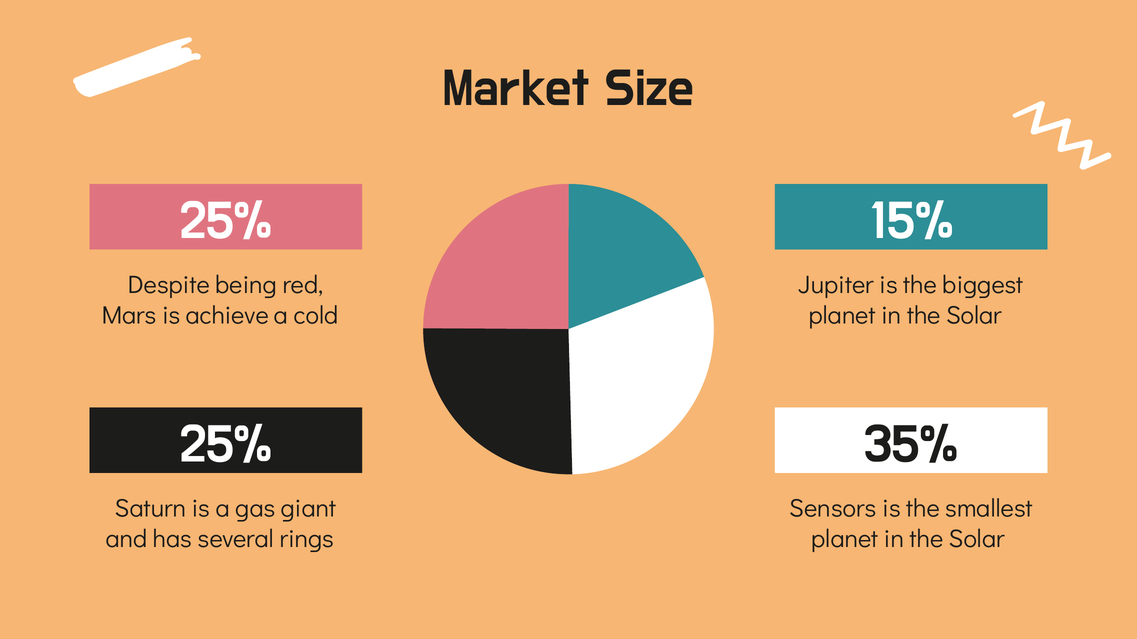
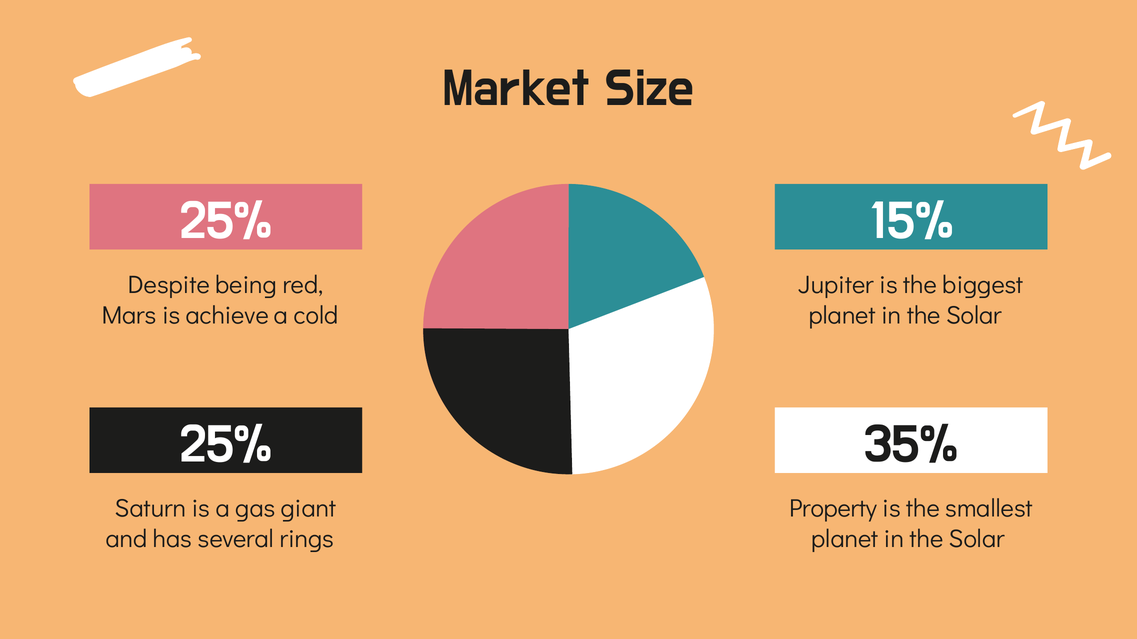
Sensors: Sensors -> Property
